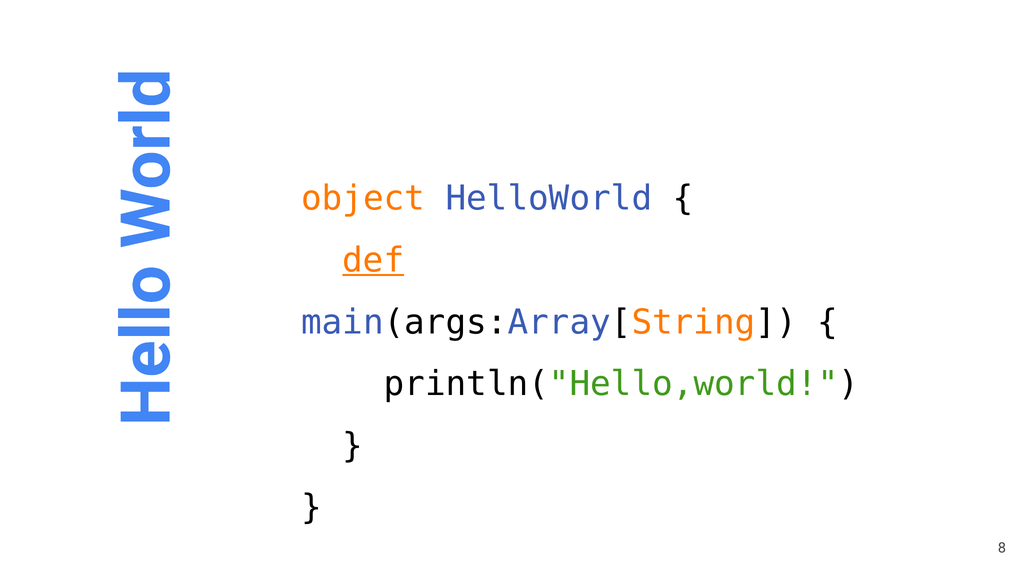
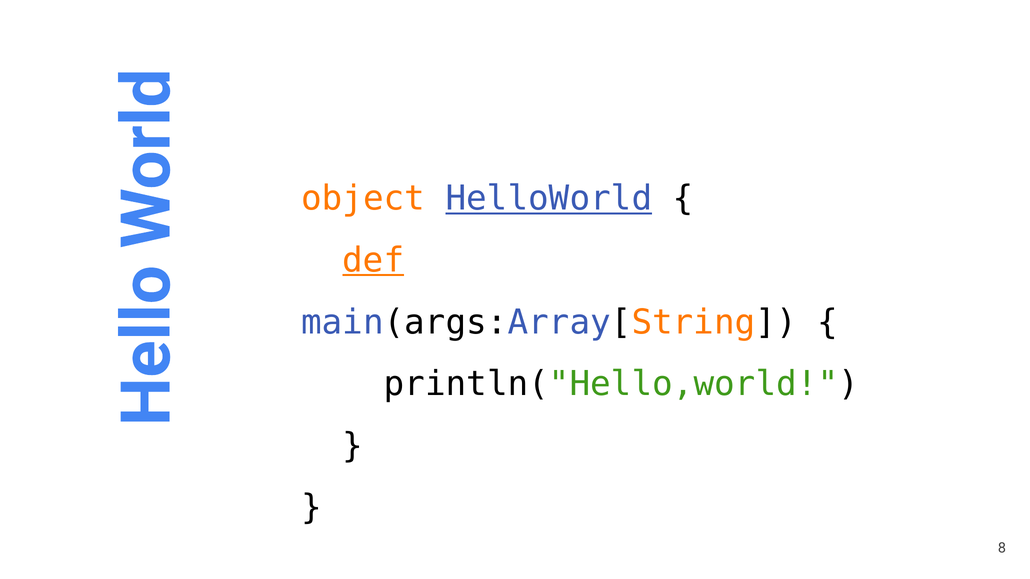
HelloWorld underline: none -> present
